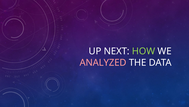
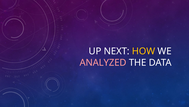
HOW colour: light green -> yellow
